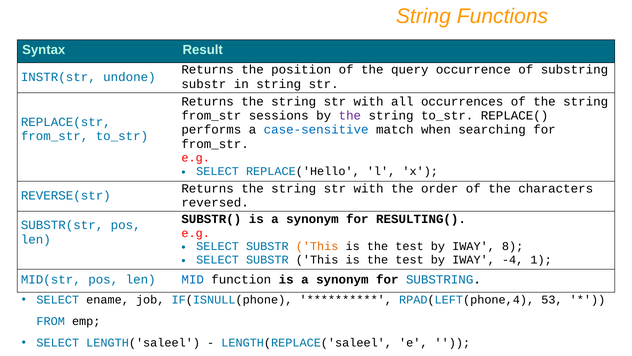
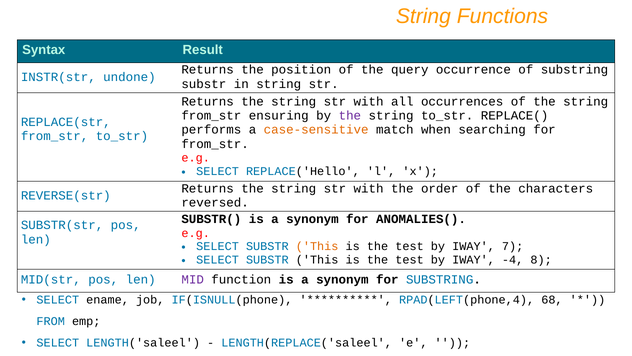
sessions: sessions -> ensuring
case-sensitive colour: blue -> orange
RESULTING(: RESULTING( -> ANOMALIES(
8: 8 -> 7
1: 1 -> 8
MID colour: blue -> purple
53: 53 -> 68
